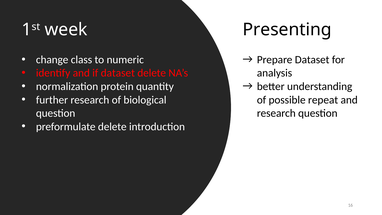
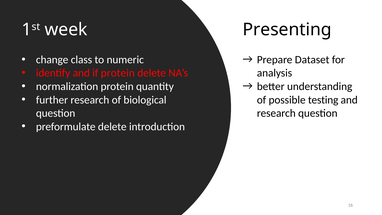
if dataset: dataset -> protein
repeat: repeat -> testing
